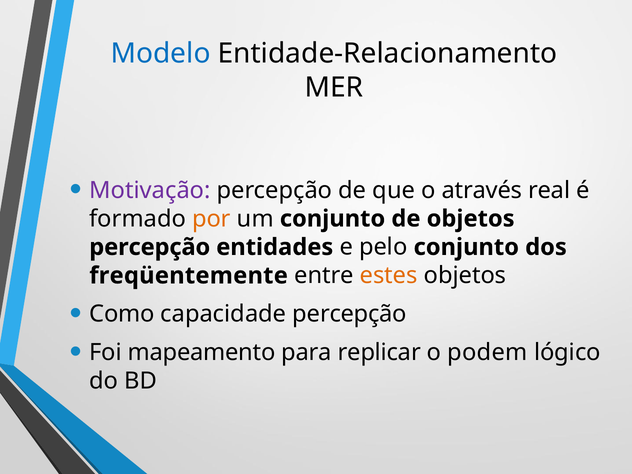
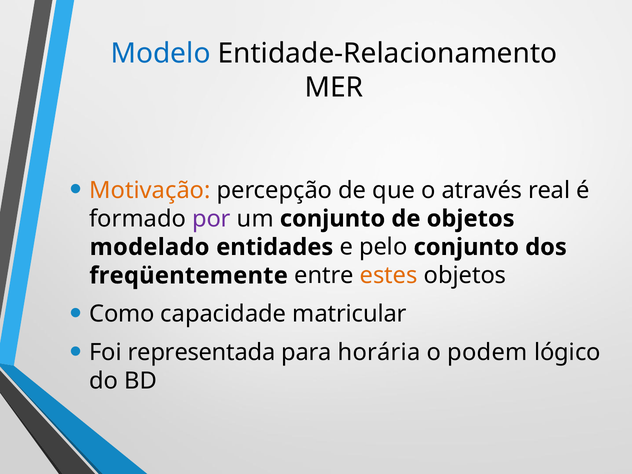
Motivação colour: purple -> orange
por colour: orange -> purple
percepção at (150, 247): percepção -> modelado
capacidade percepção: percepção -> matricular
mapeamento: mapeamento -> representada
replicar: replicar -> horária
